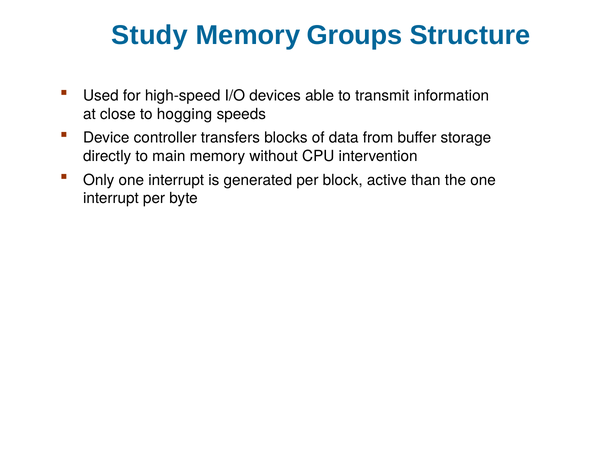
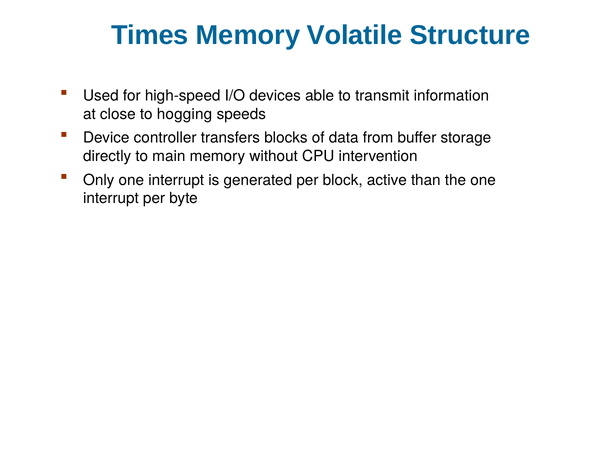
Study: Study -> Times
Groups: Groups -> Volatile
